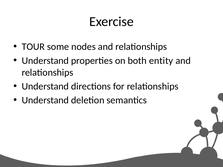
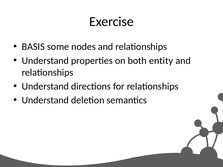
TOUR: TOUR -> BASIS
